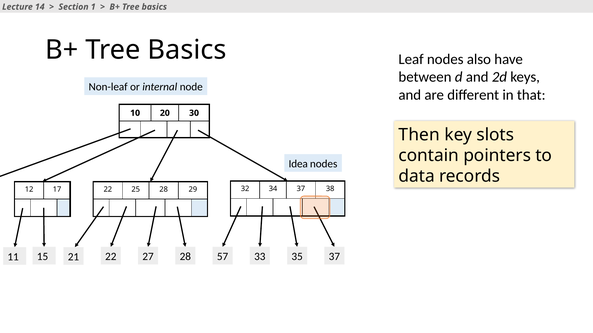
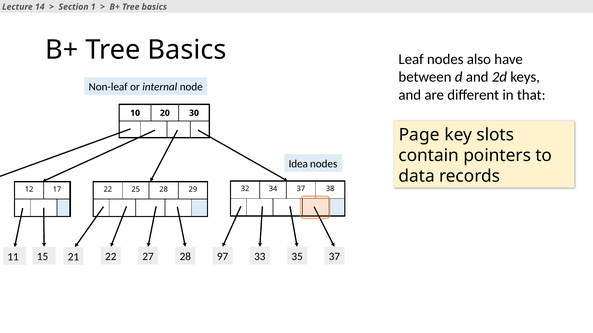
Then: Then -> Page
57: 57 -> 97
